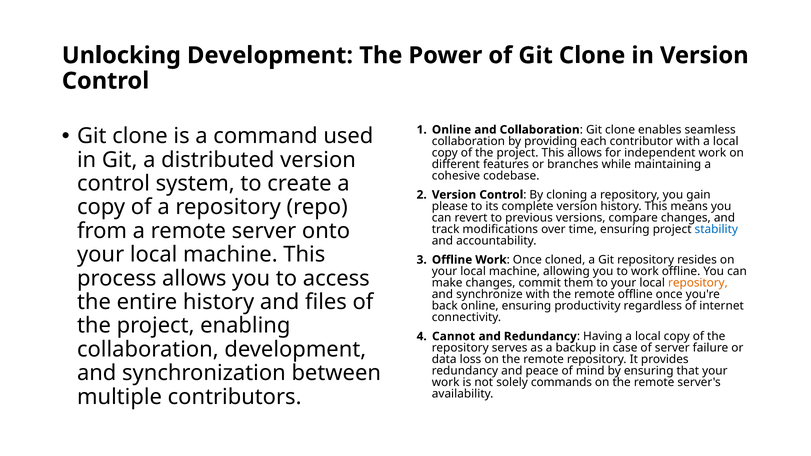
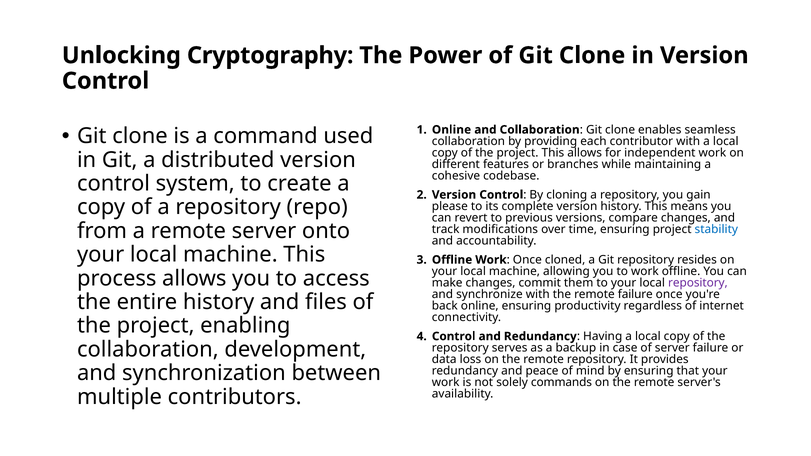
Unlocking Development: Development -> Cryptography
repository at (698, 283) colour: orange -> purple
remote offline: offline -> failure
Cannot at (454, 336): Cannot -> Control
